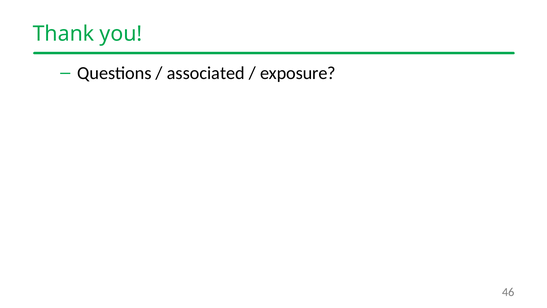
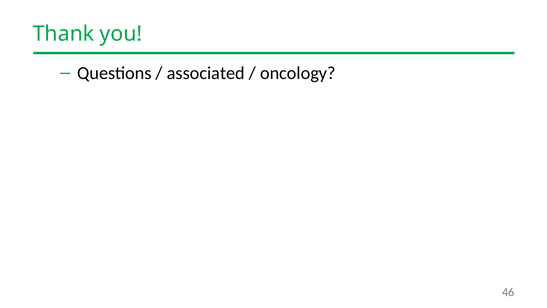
exposure: exposure -> oncology
